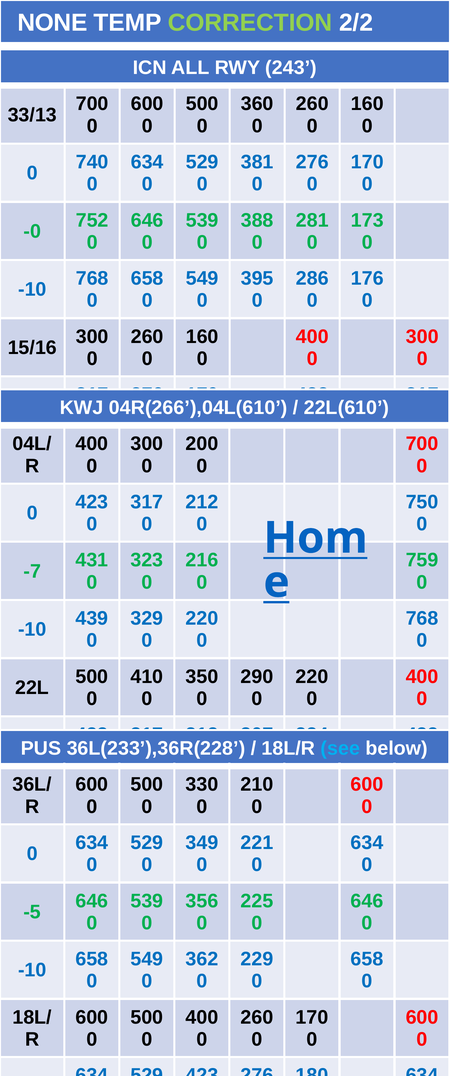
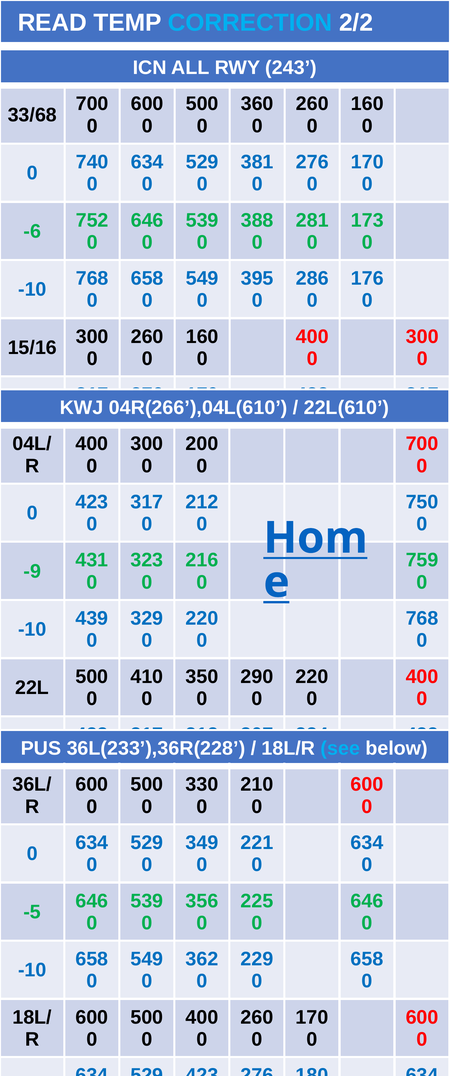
NONE: NONE -> READ
CORRECTION colour: light green -> light blue
33/13: 33/13 -> 33/68
-0: -0 -> -6
-7: -7 -> -9
